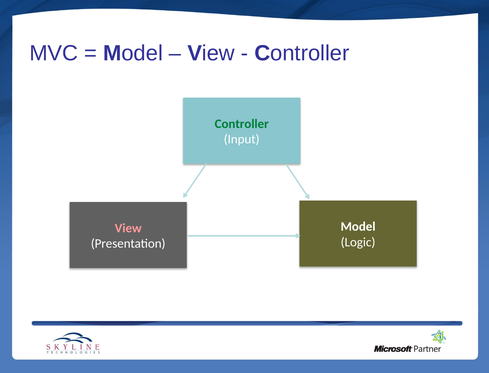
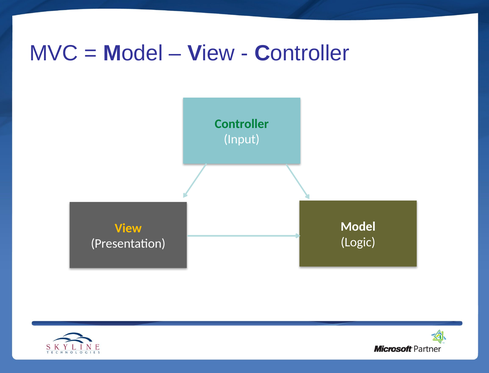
View at (128, 228) colour: pink -> yellow
